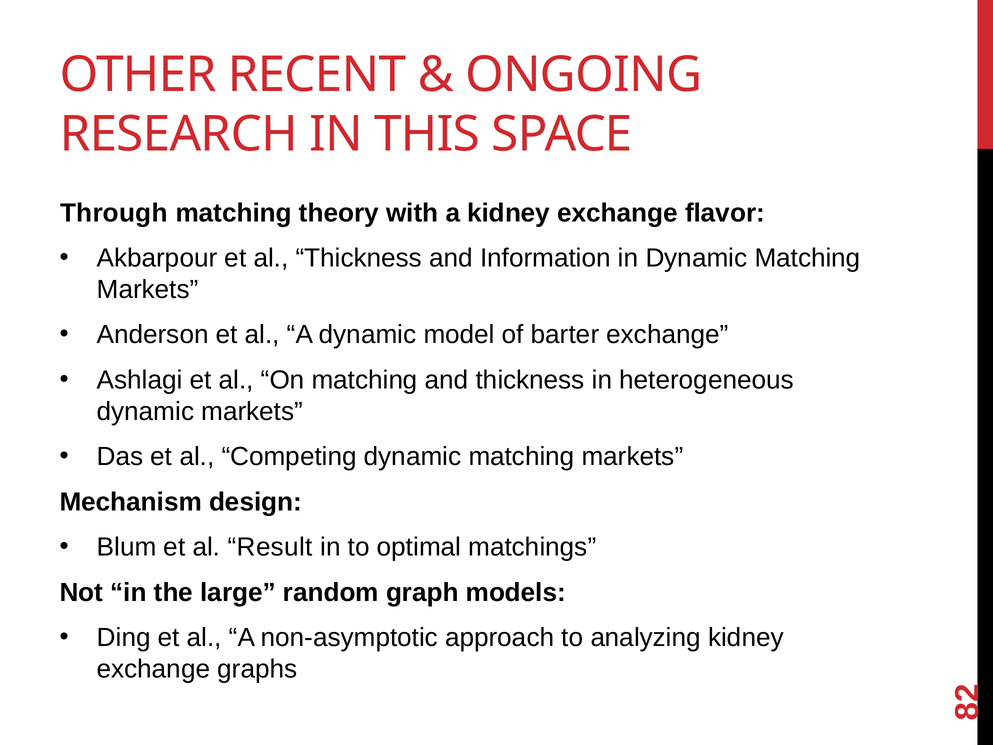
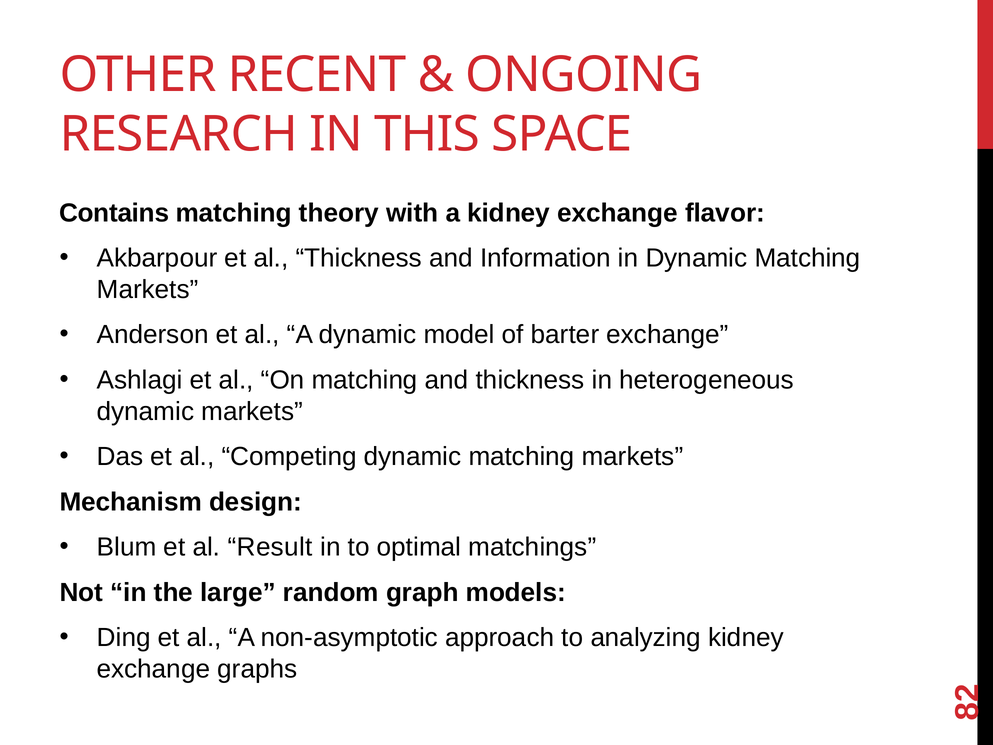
Through: Through -> Contains
